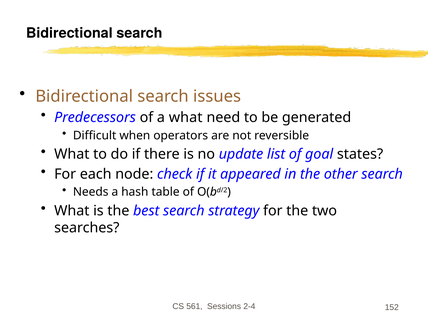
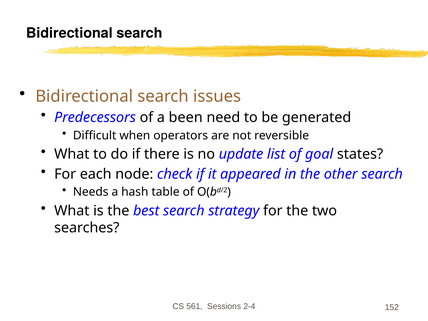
a what: what -> been
